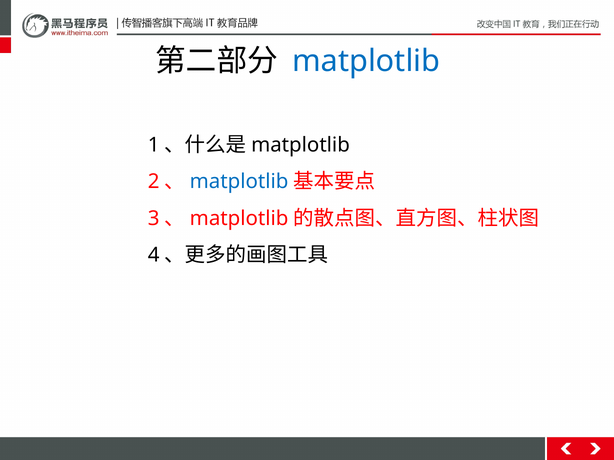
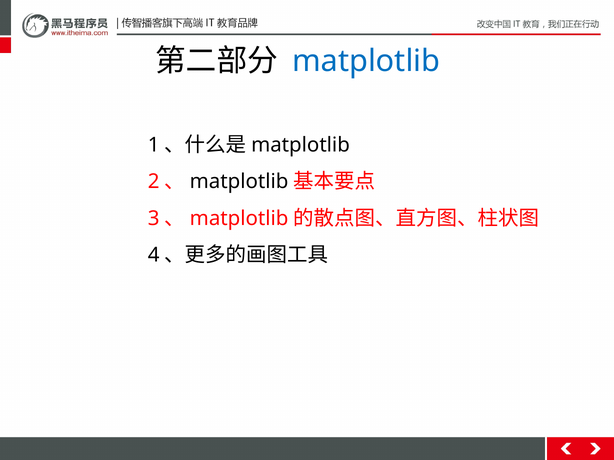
matplotlib at (239, 182) colour: blue -> black
